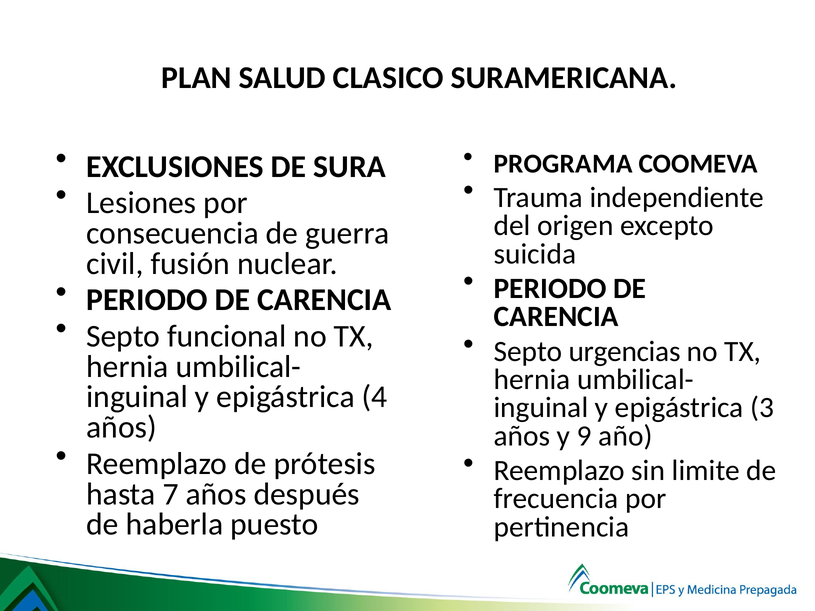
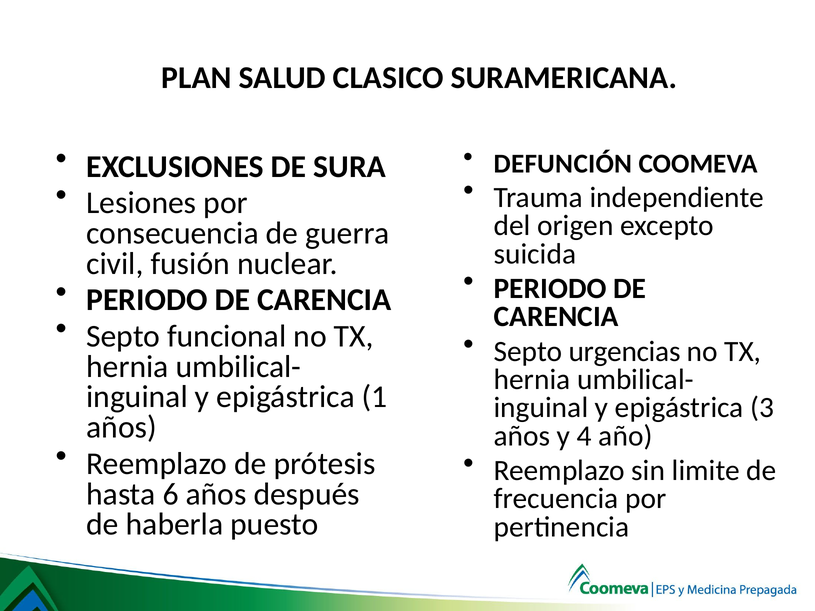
PROGRAMA: PROGRAMA -> DEFUNCIÓN
4: 4 -> 1
9: 9 -> 4
7: 7 -> 6
